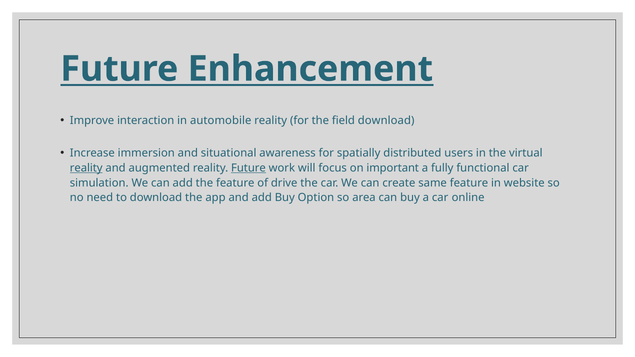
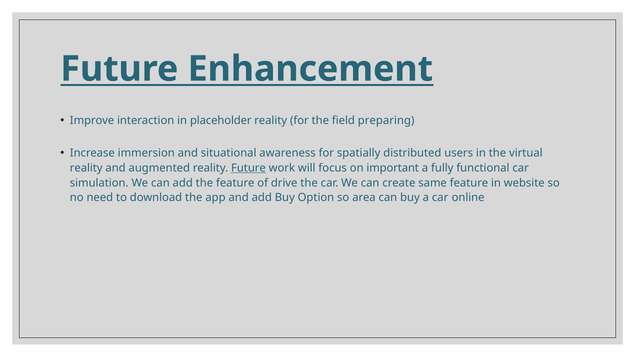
automobile: automobile -> placeholder
field download: download -> preparing
reality at (86, 168) underline: present -> none
